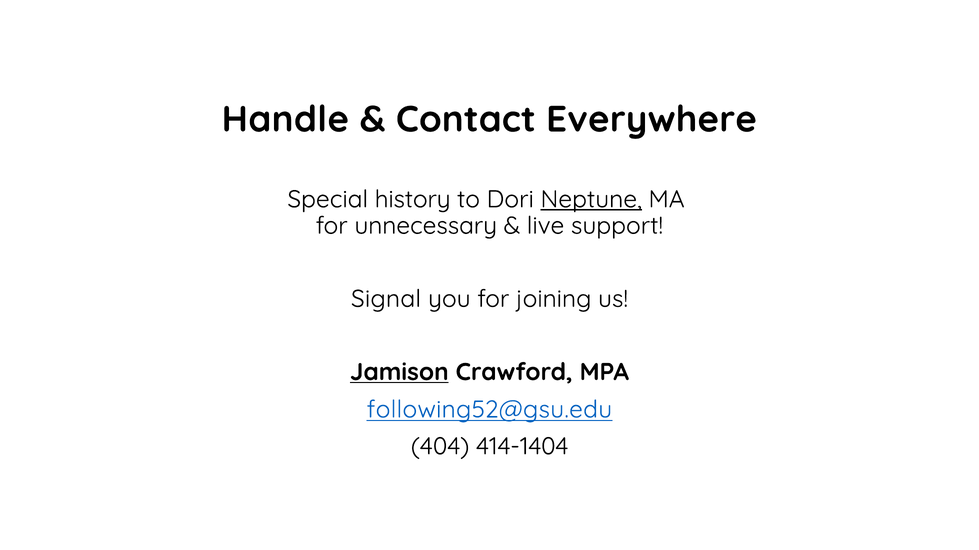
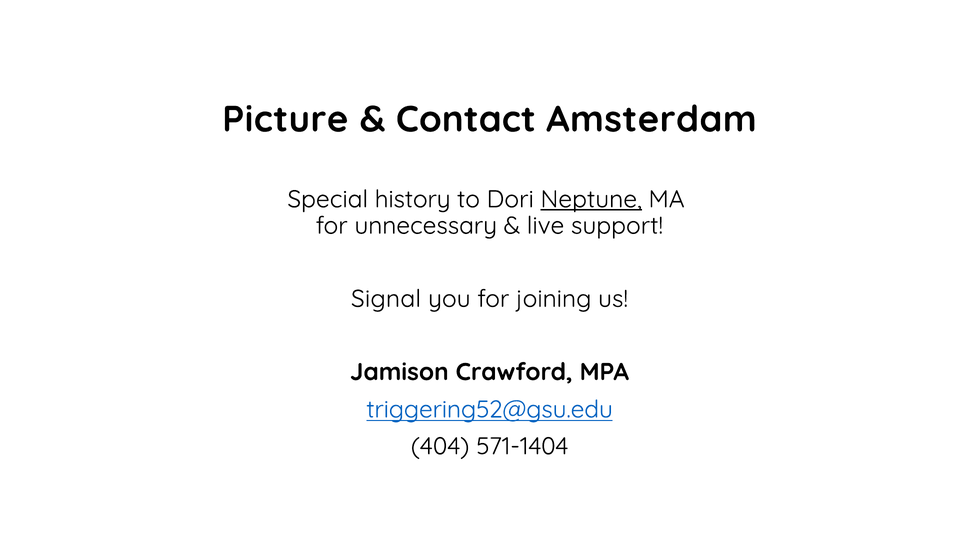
Handle: Handle -> Picture
Everywhere: Everywhere -> Amsterdam
Jamison underline: present -> none
following52@gsu.edu: following52@gsu.edu -> triggering52@gsu.edu
414-1404: 414-1404 -> 571-1404
